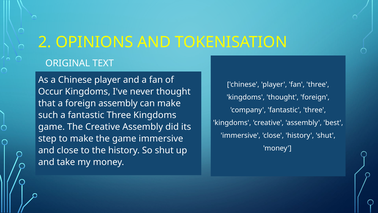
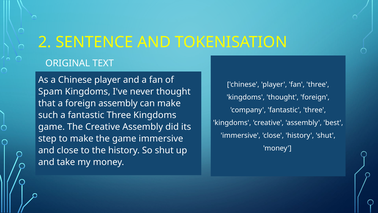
OPINIONS: OPINIONS -> SENTENCE
Occur: Occur -> Spam
